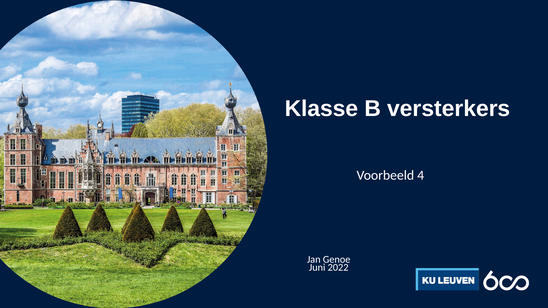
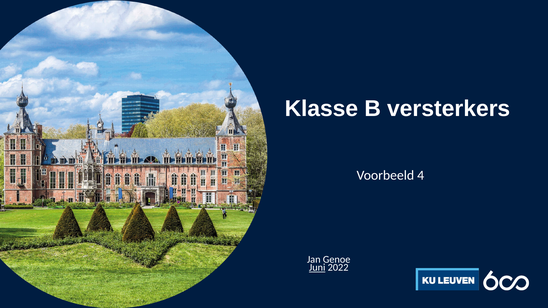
Juni underline: none -> present
